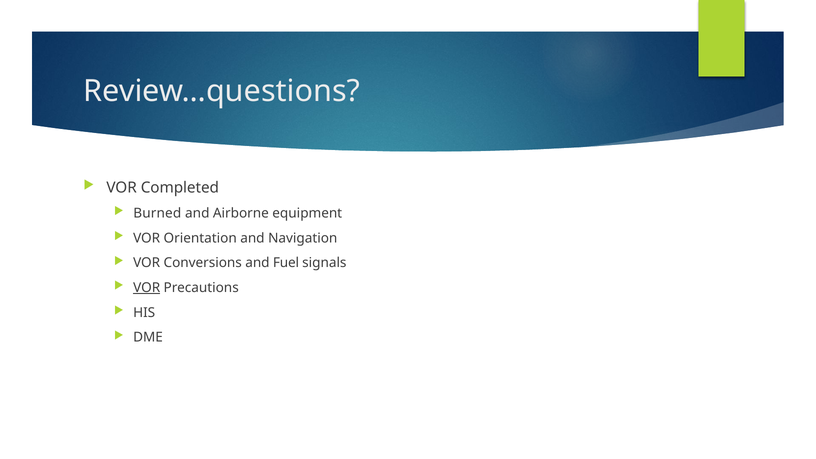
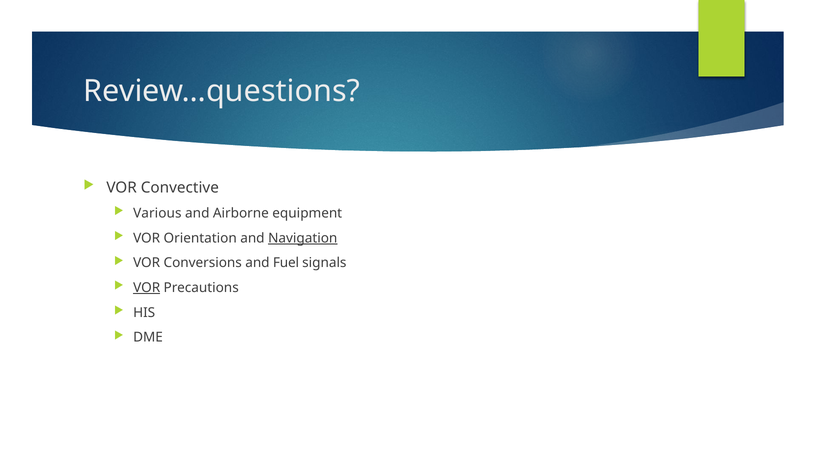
Completed: Completed -> Convective
Burned: Burned -> Various
Navigation underline: none -> present
